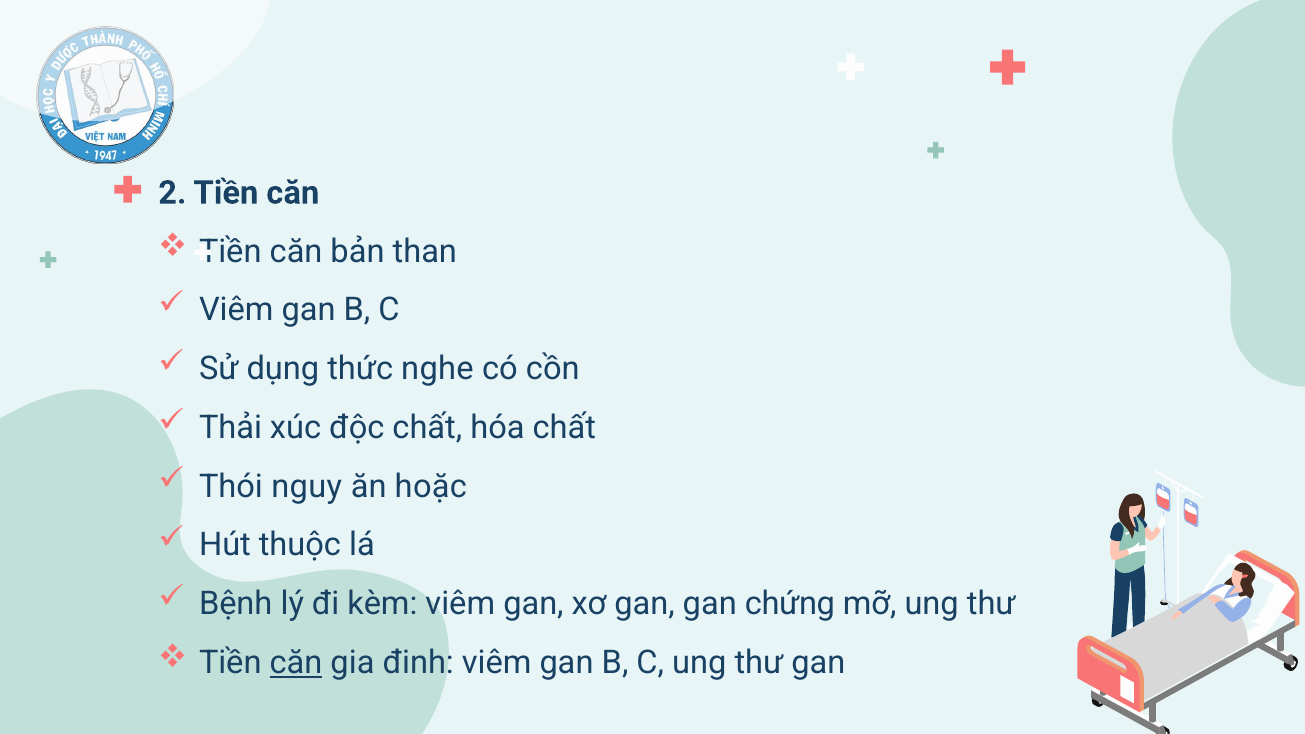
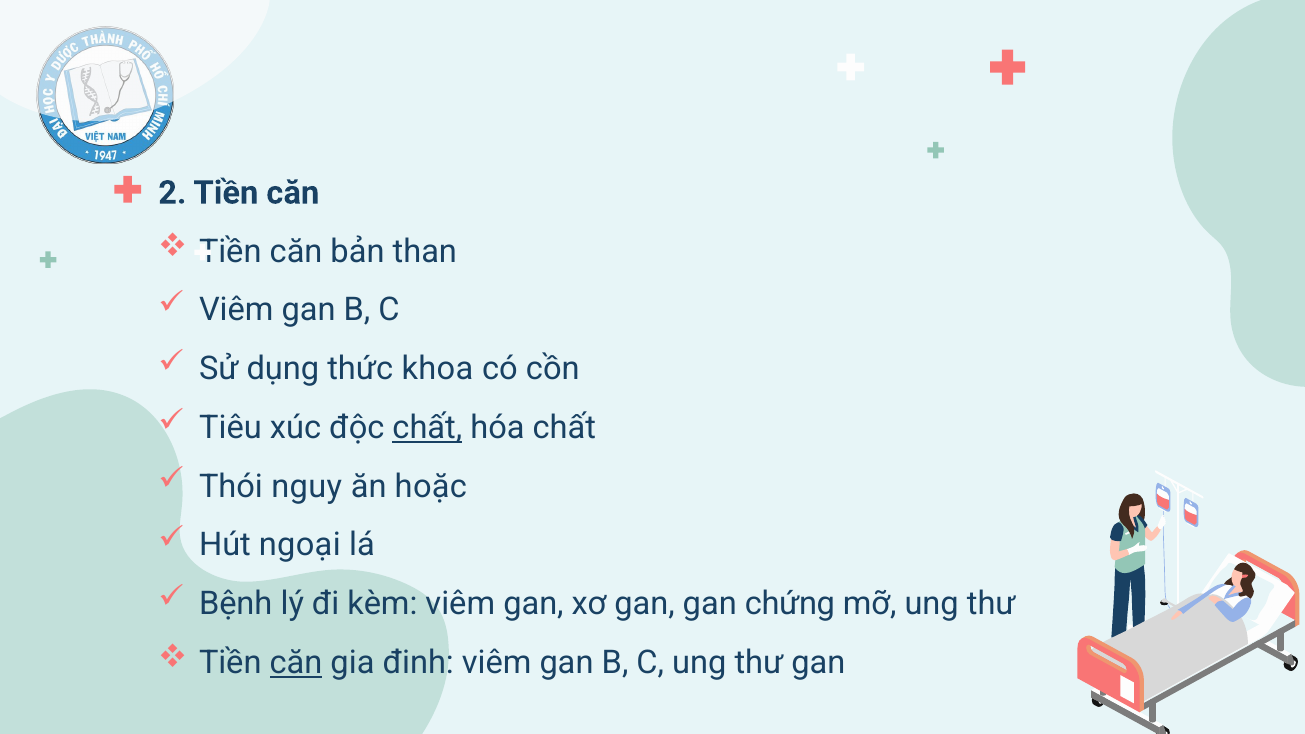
nghe: nghe -> khoa
Thải: Thải -> Tiêu
chất at (427, 428) underline: none -> present
thuộc: thuộc -> ngoại
